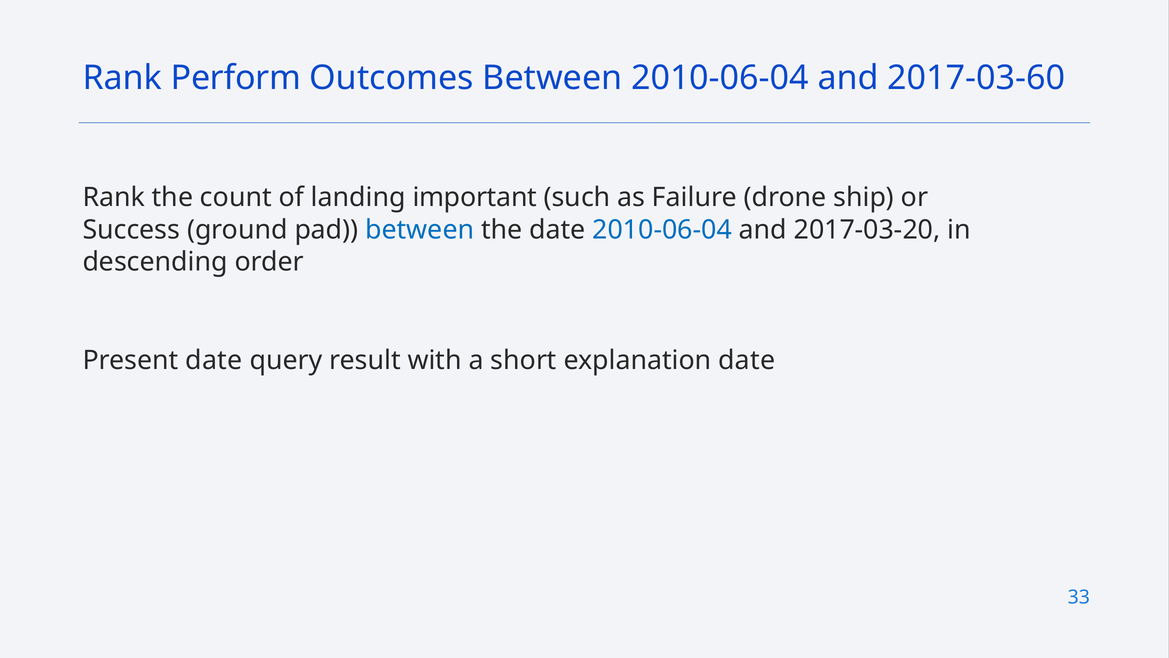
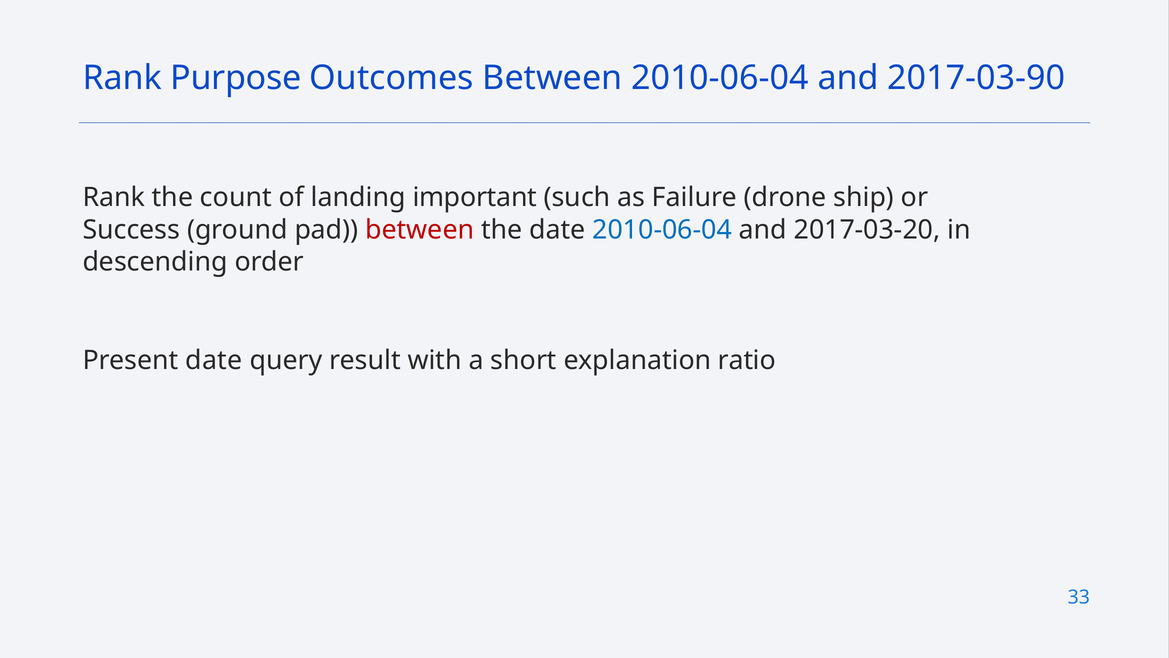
Perform: Perform -> Purpose
2017-03-60: 2017-03-60 -> 2017-03-90
between at (420, 230) colour: blue -> red
explanation date: date -> ratio
